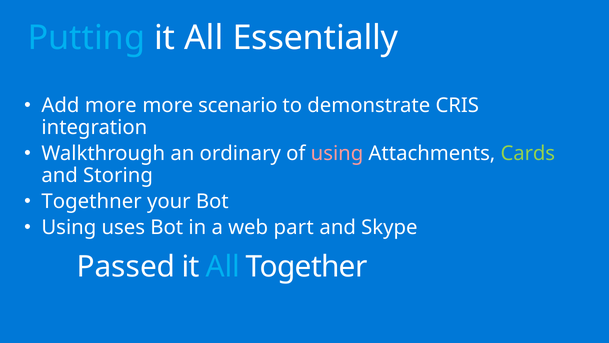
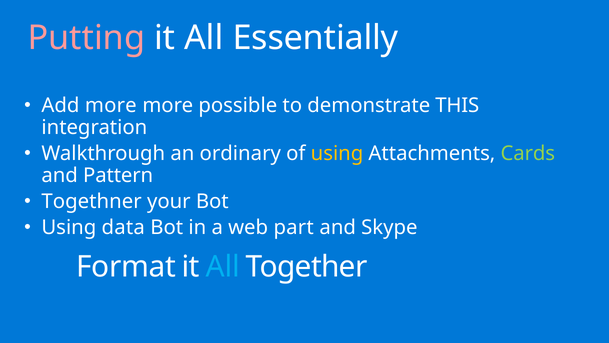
Putting colour: light blue -> pink
scenario: scenario -> possible
CRIS: CRIS -> THIS
using at (337, 153) colour: pink -> yellow
Storing: Storing -> Pattern
uses: uses -> data
Passed: Passed -> Format
